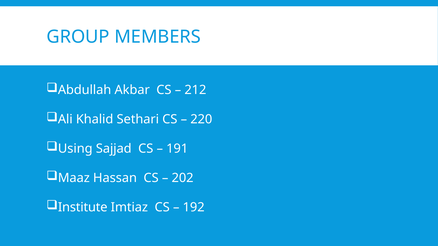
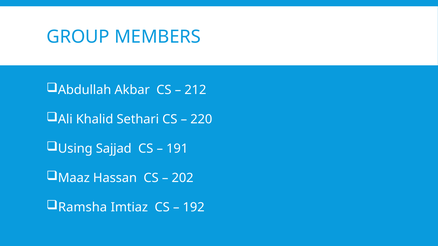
Institute: Institute -> Ramsha
